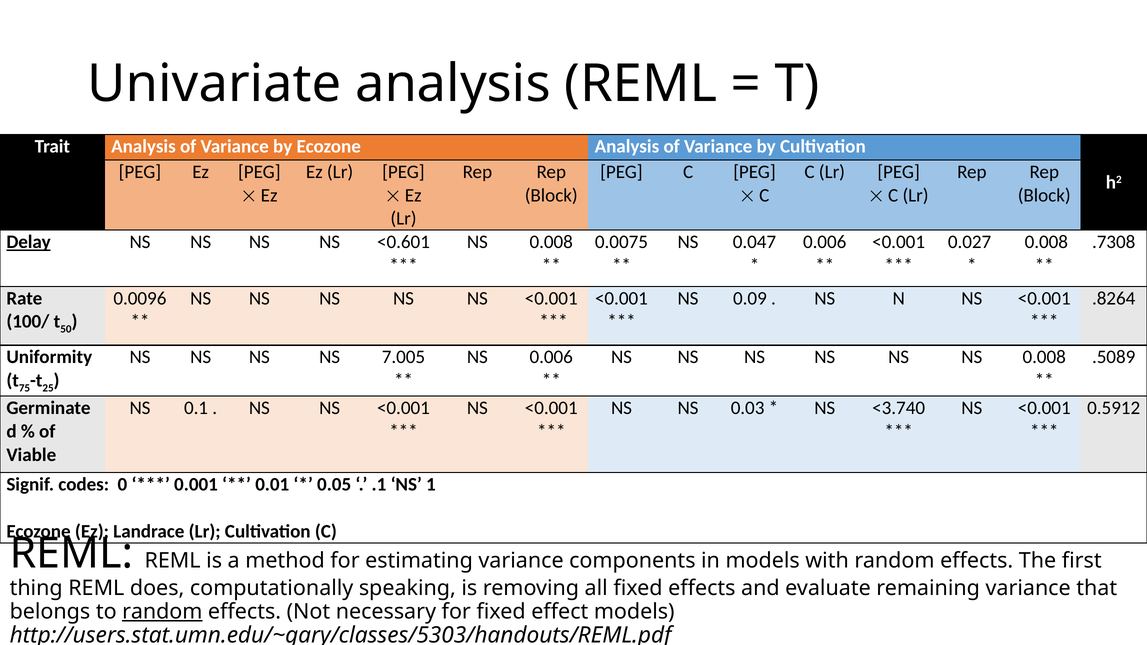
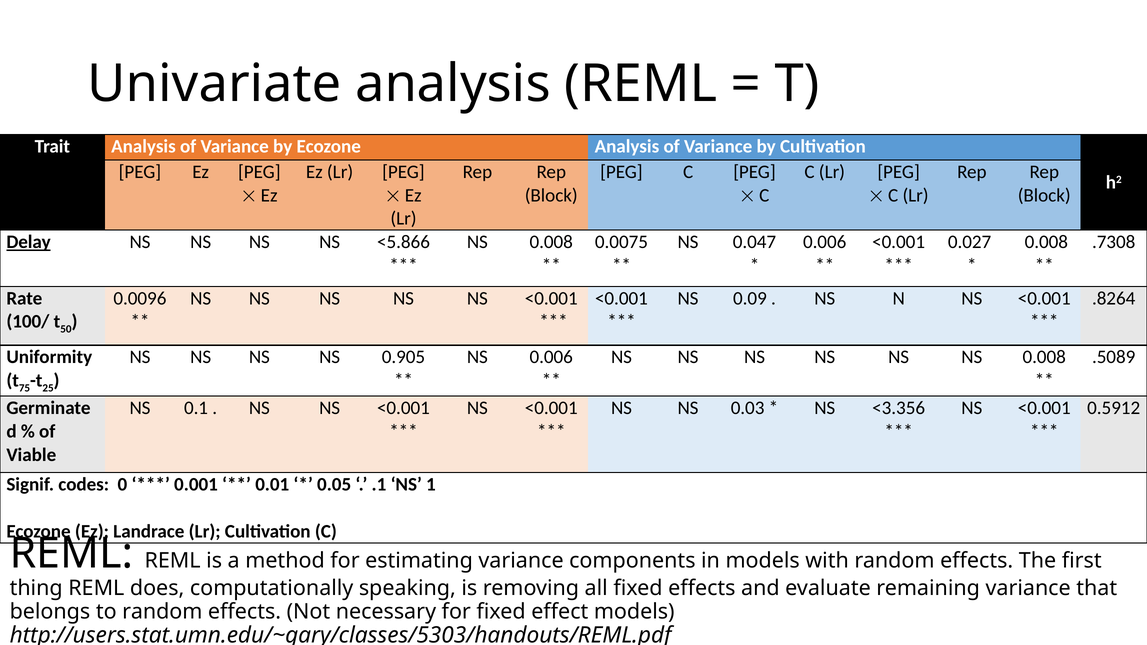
<0.601: <0.601 -> <5.866
7.005: 7.005 -> 0.905
<3.740: <3.740 -> <3.356
random at (162, 612) underline: present -> none
